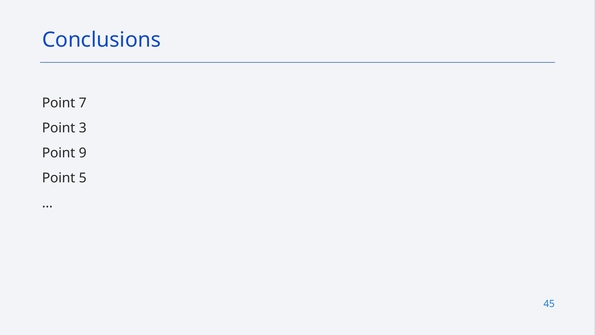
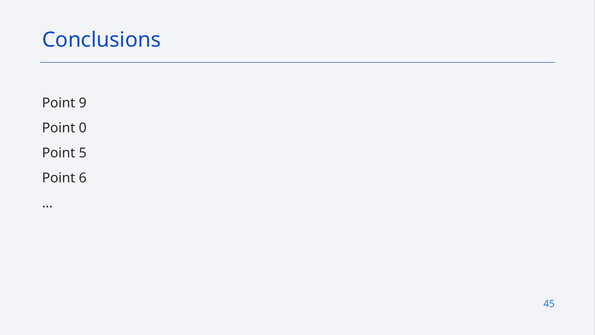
7: 7 -> 9
3: 3 -> 0
9: 9 -> 5
5: 5 -> 6
